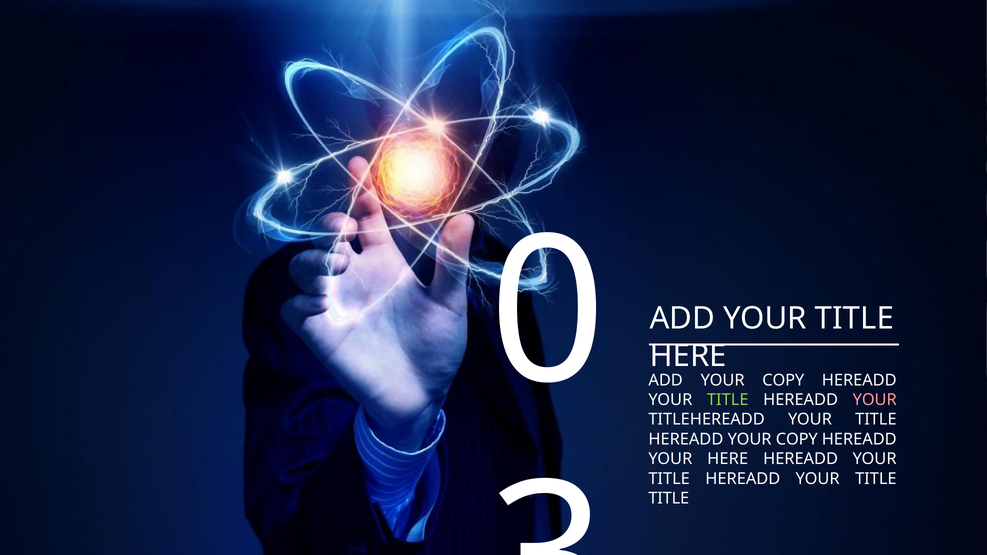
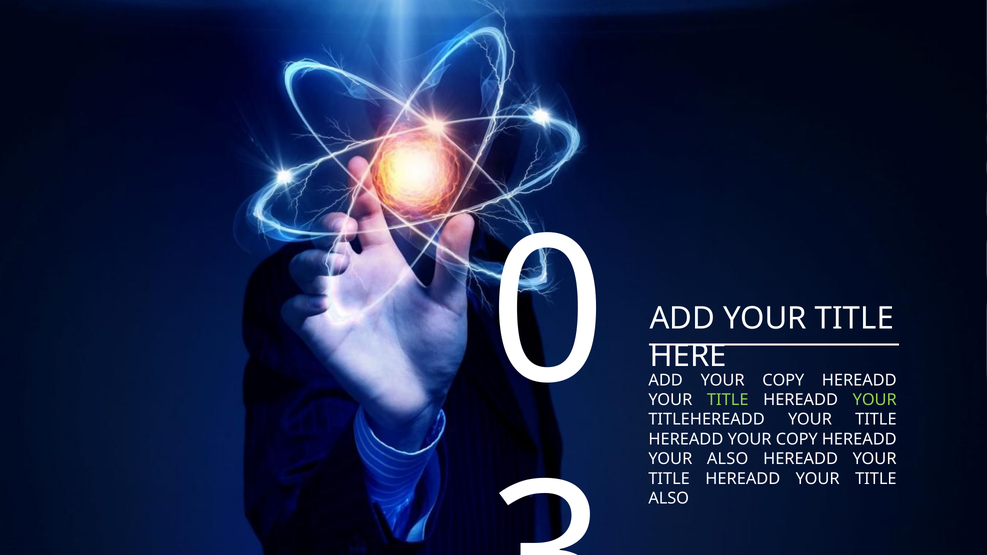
YOUR at (875, 400) colour: pink -> light green
YOUR HERE: HERE -> ALSO
TITLE at (669, 498): TITLE -> ALSO
